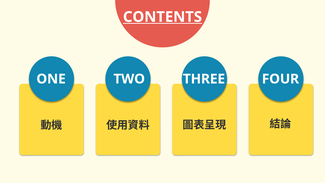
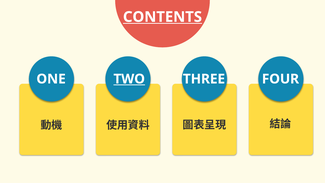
TWO underline: none -> present
